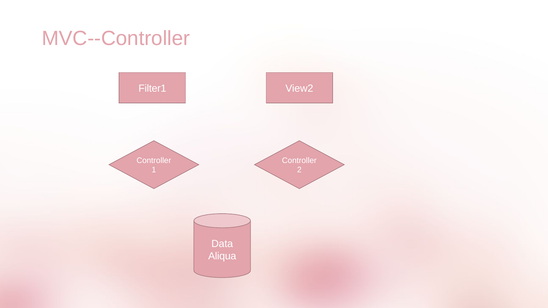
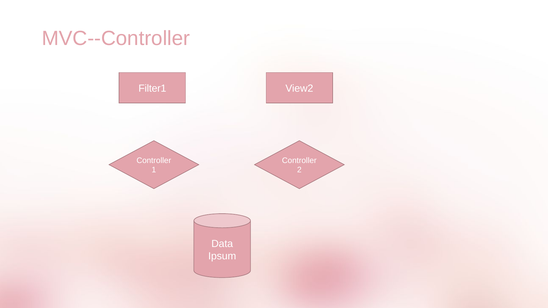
Aliqua: Aliqua -> Ipsum
